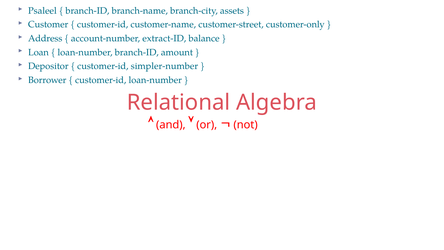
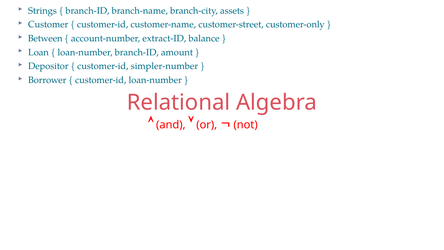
Psaleel: Psaleel -> Strings
Address: Address -> Between
